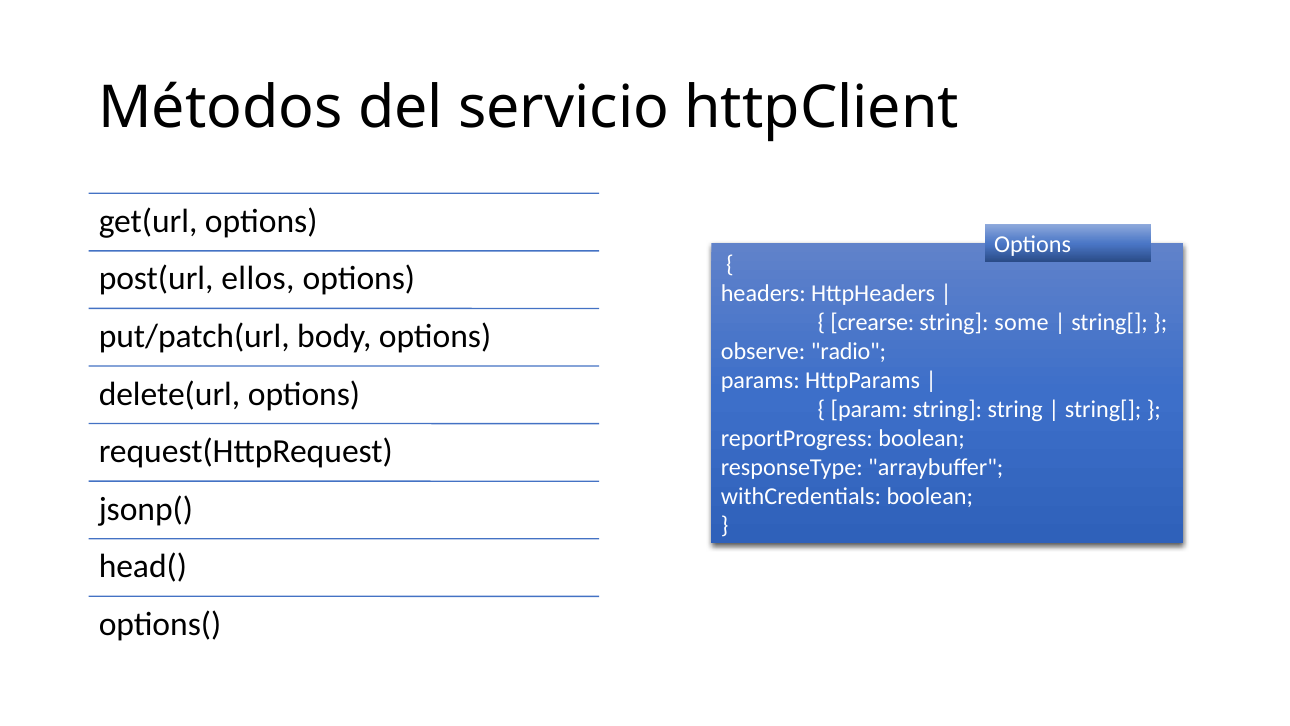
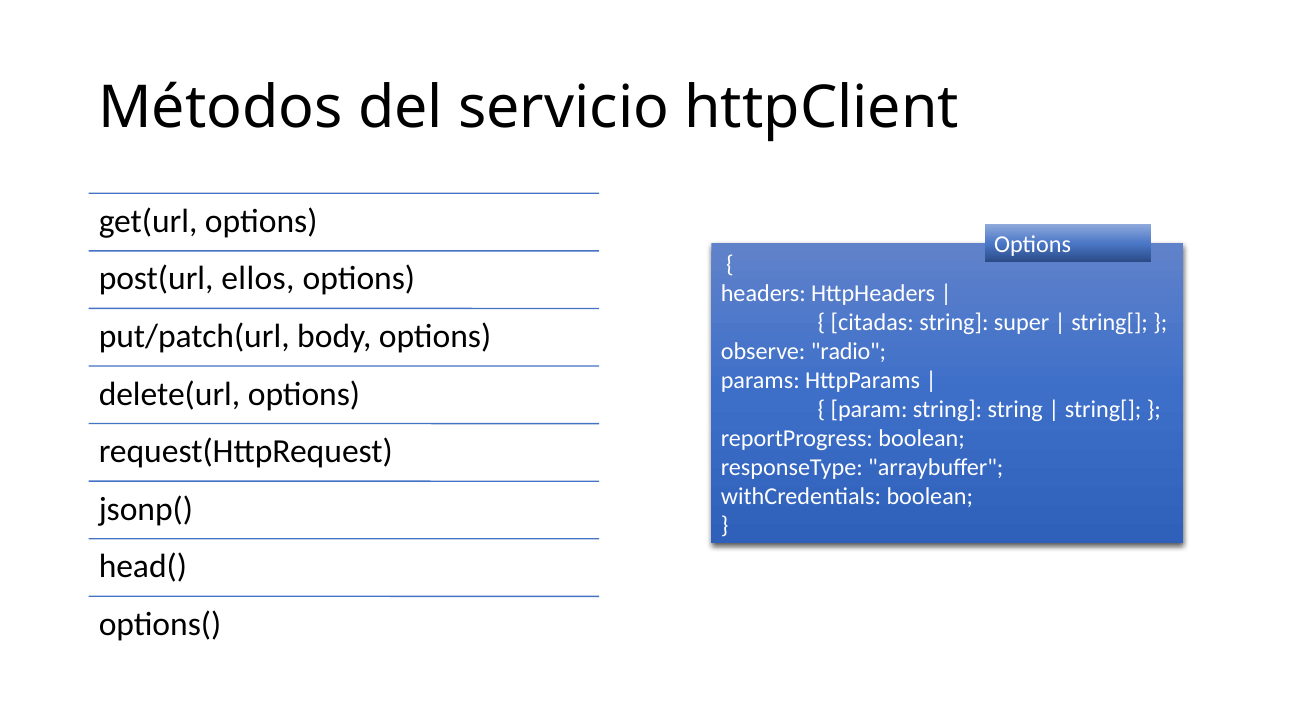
crearse: crearse -> citadas
some: some -> super
